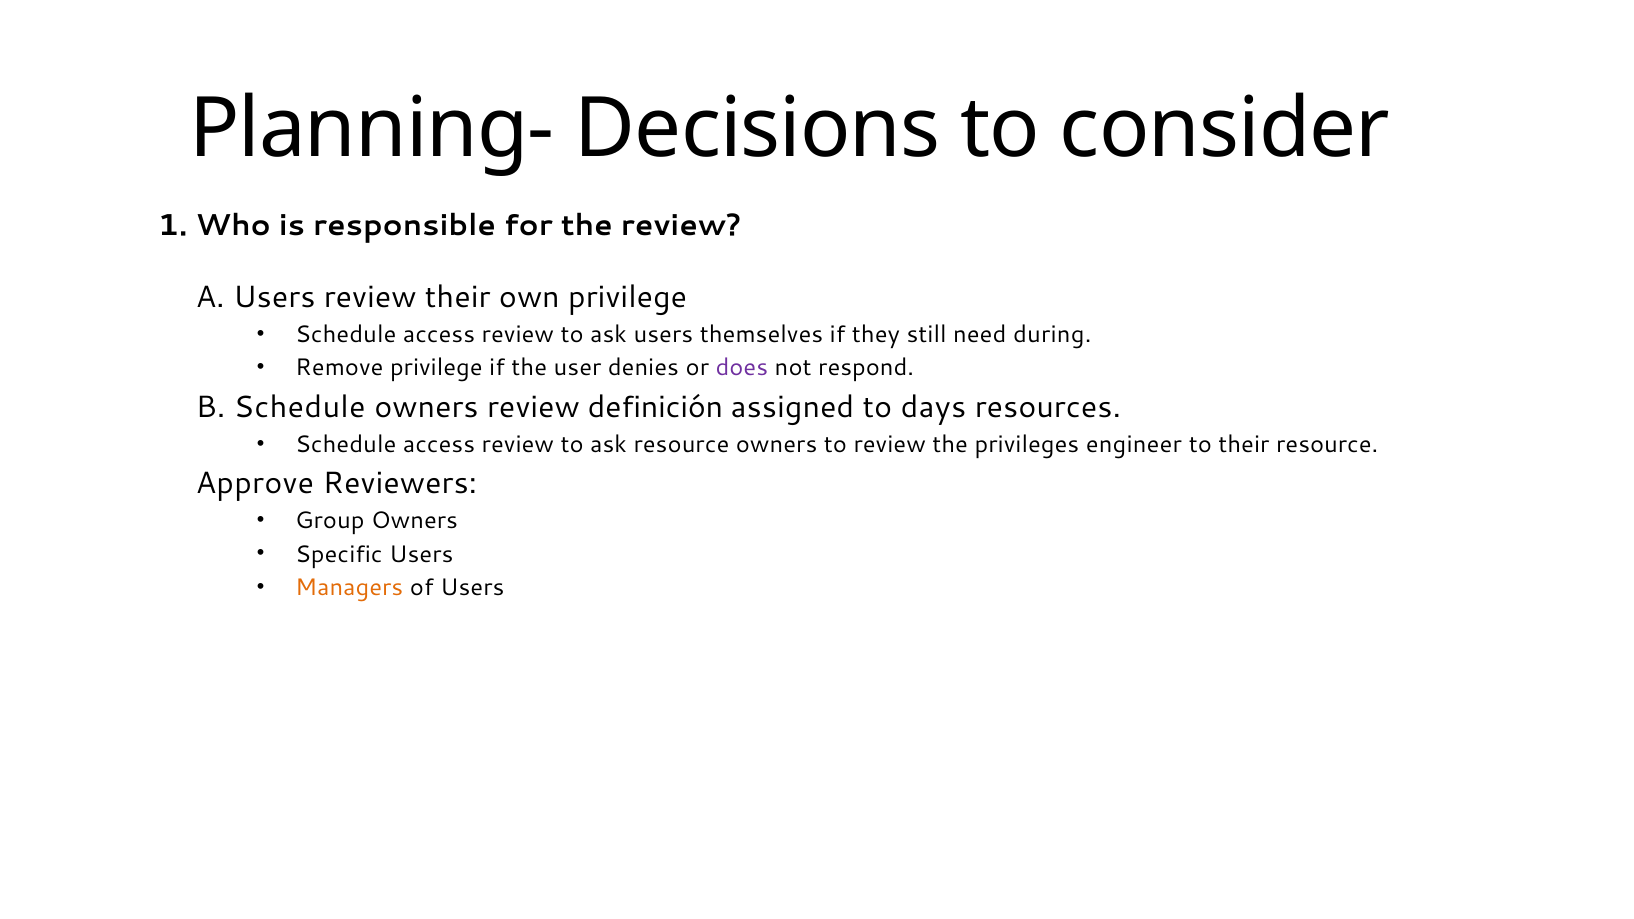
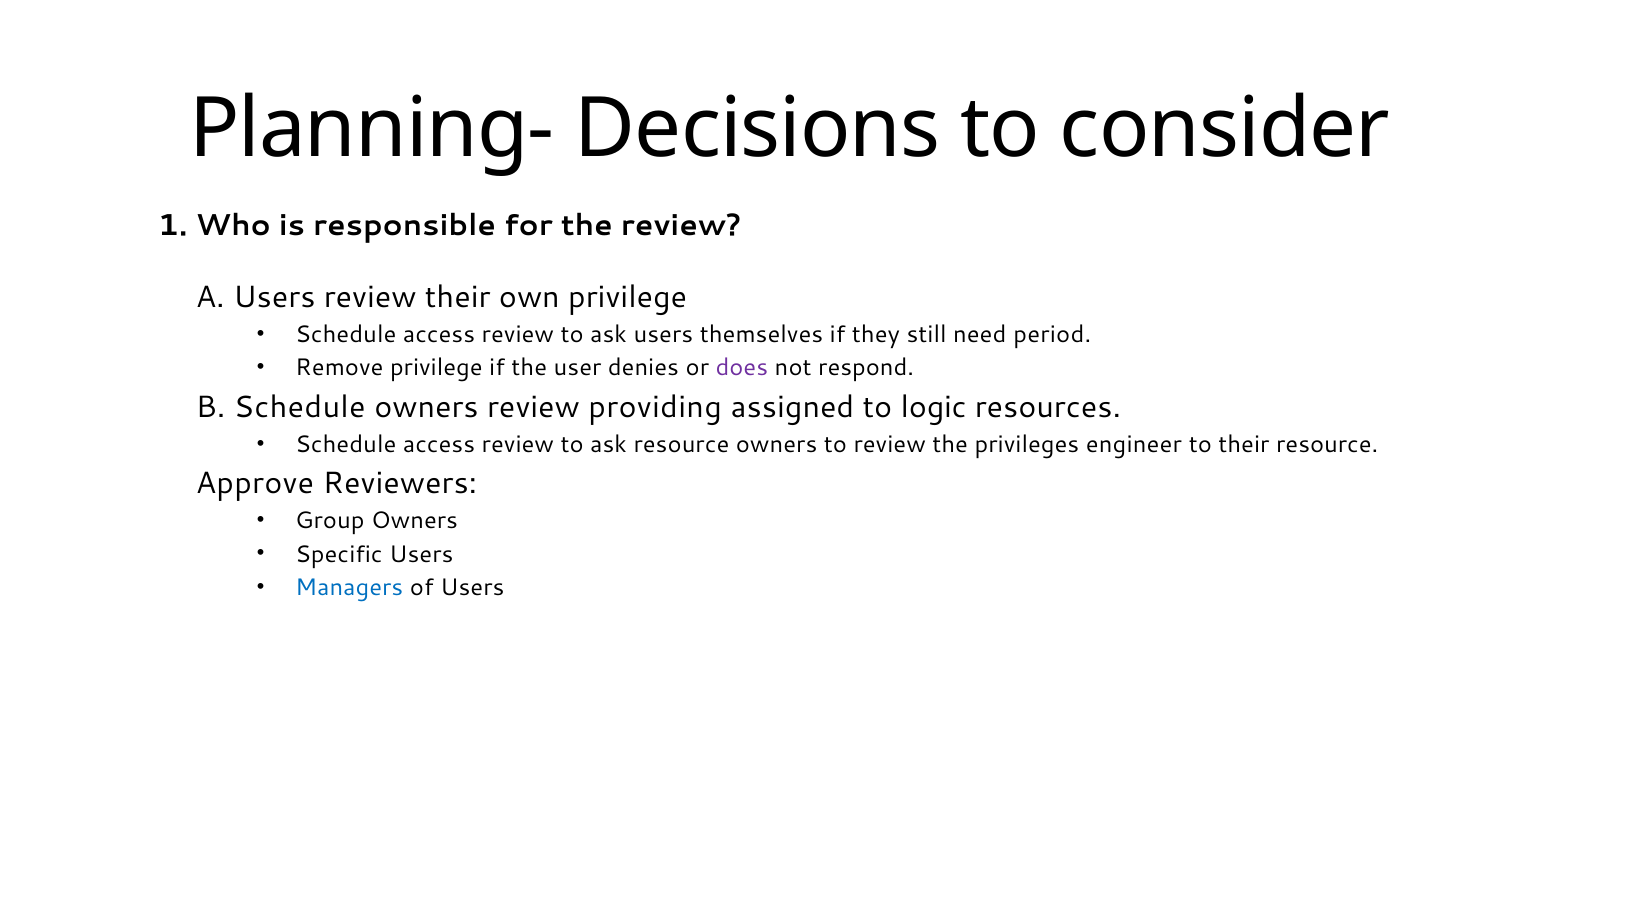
during: during -> period
definición: definición -> providing
days: days -> logic
Managers colour: orange -> blue
